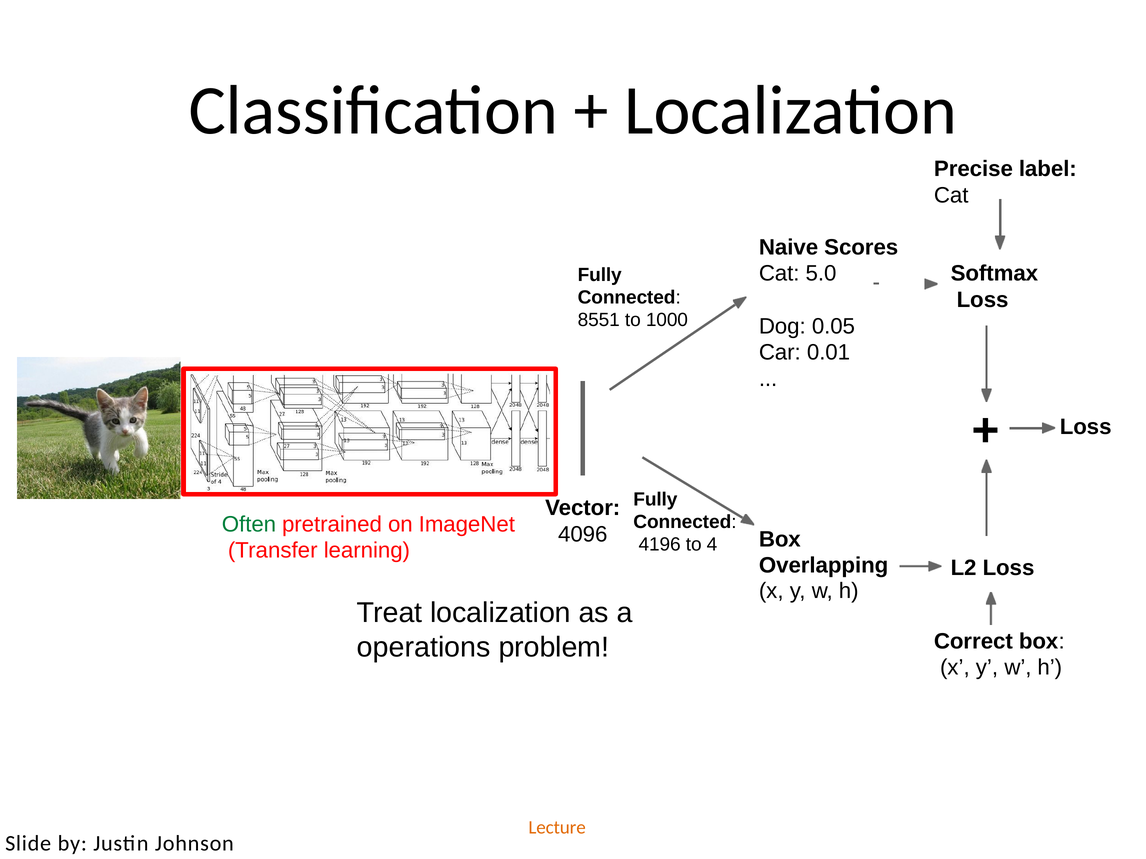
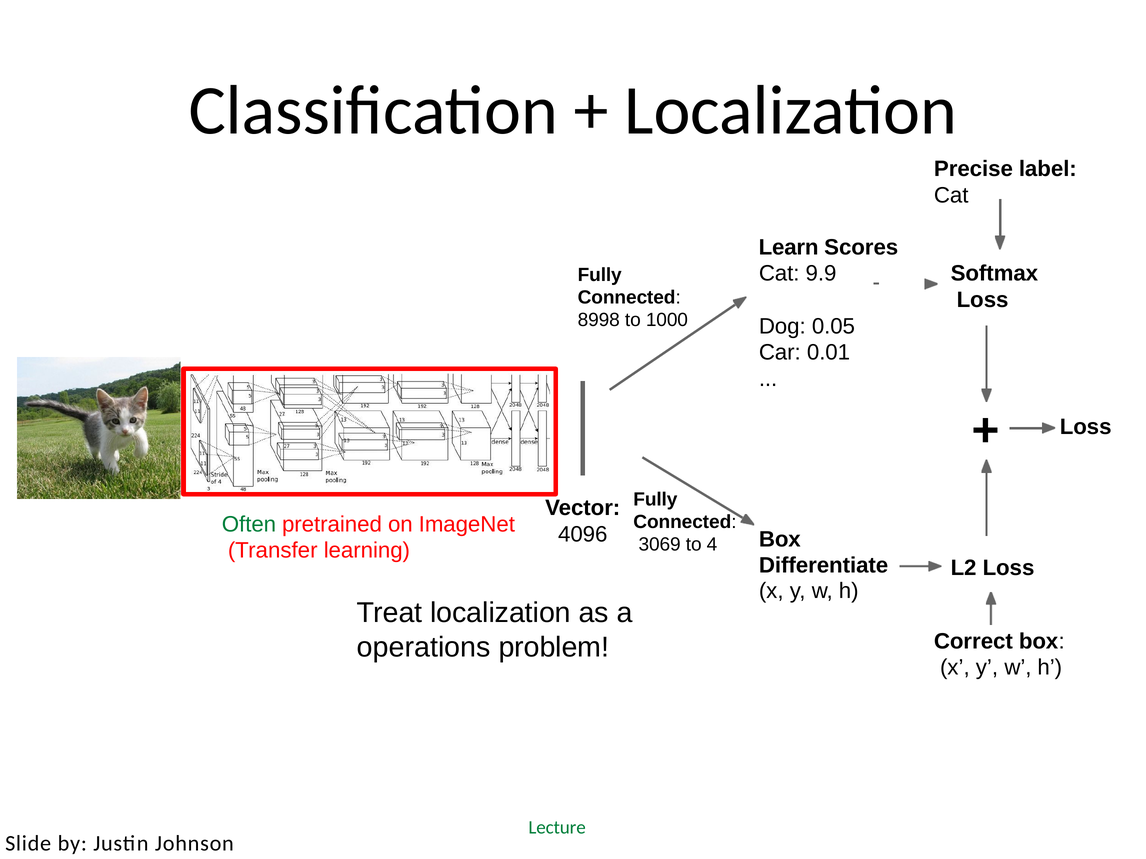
Naive: Naive -> Learn
5.0: 5.0 -> 9.9
8551: 8551 -> 8998
4196: 4196 -> 3069
Overlapping: Overlapping -> Differentiate
Lecture colour: orange -> green
